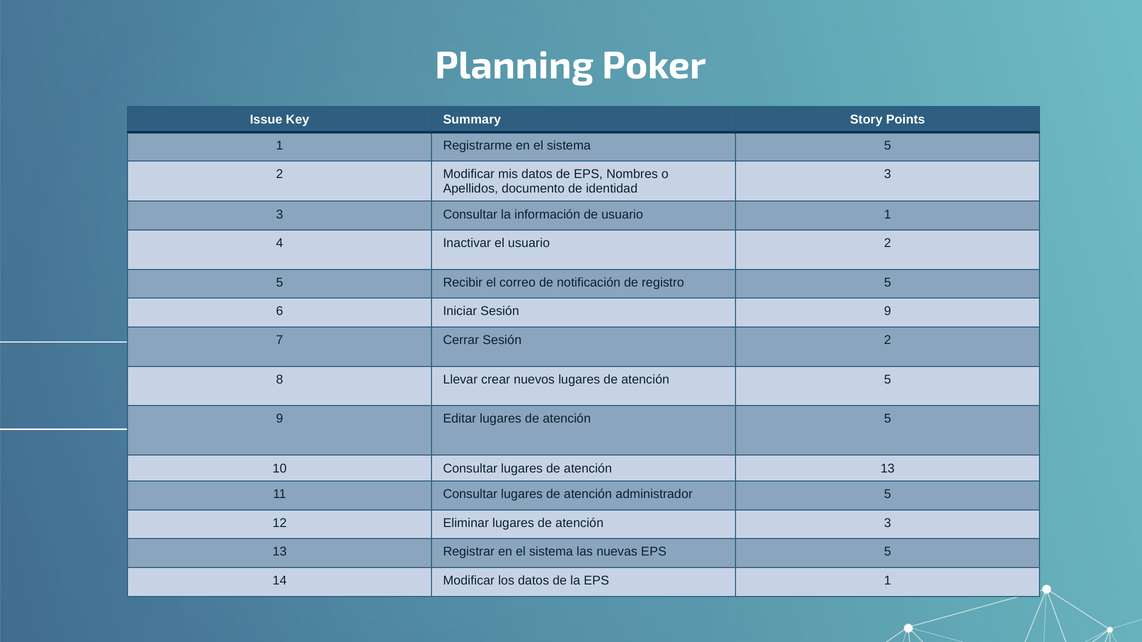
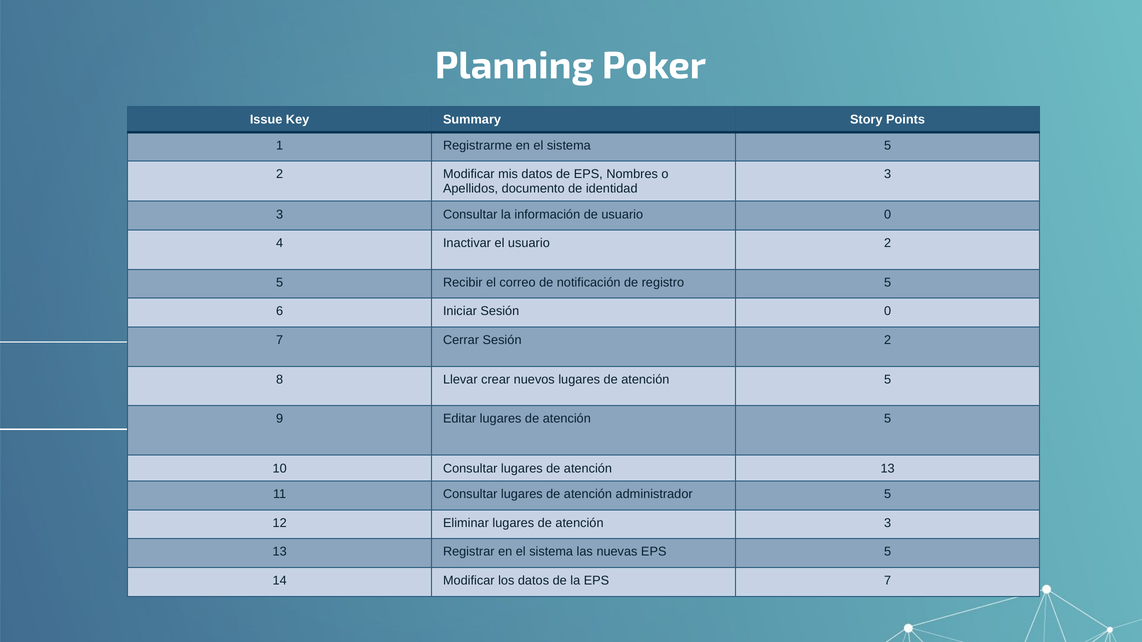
usuario 1: 1 -> 0
Sesión 9: 9 -> 0
EPS 1: 1 -> 7
